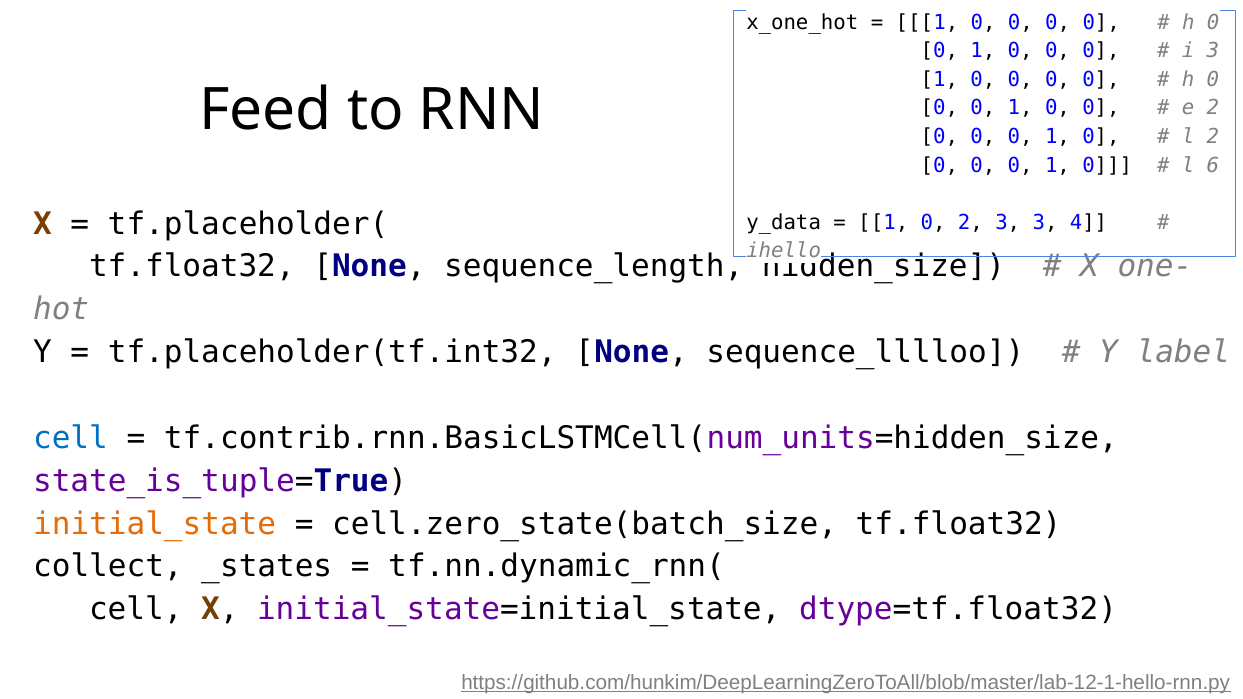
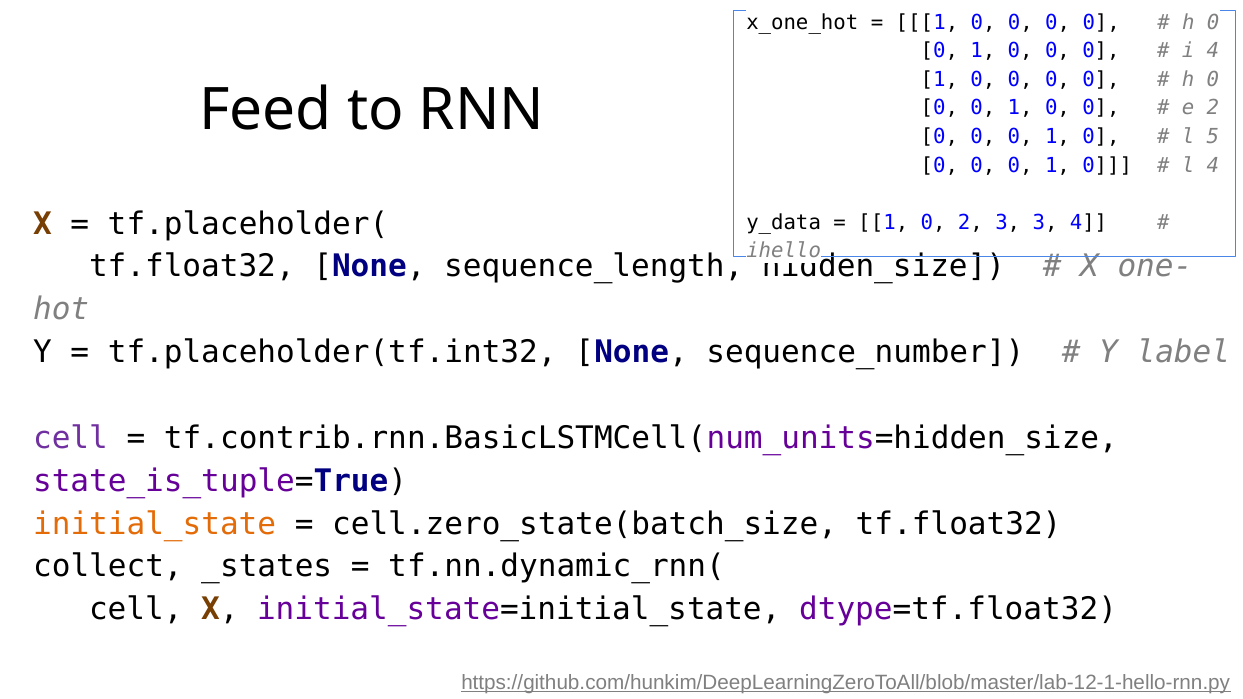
i 3: 3 -> 4
l 2: 2 -> 5
l 6: 6 -> 4
sequence_lllloo: sequence_lllloo -> sequence_number
cell at (70, 438) colour: blue -> purple
